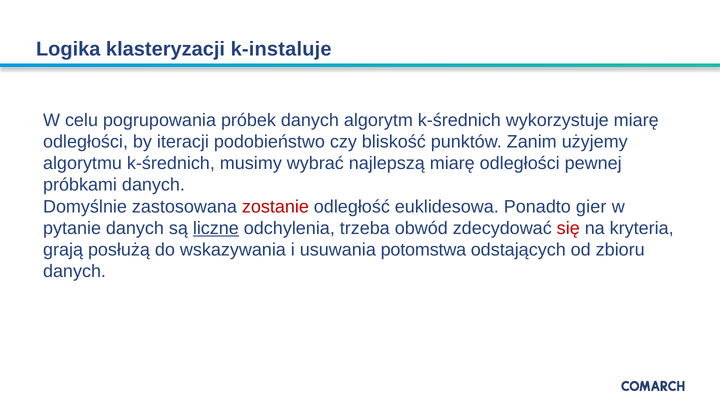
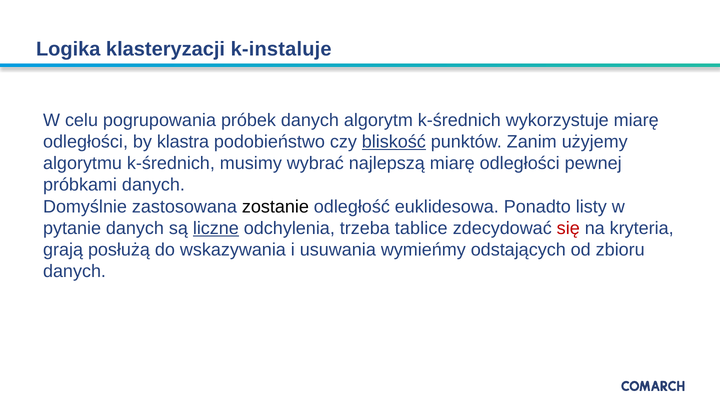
iteracji: iteracji -> klastra
bliskość underline: none -> present
zostanie colour: red -> black
gier: gier -> listy
obwód: obwód -> tablice
potomstwa: potomstwa -> wymieńmy
